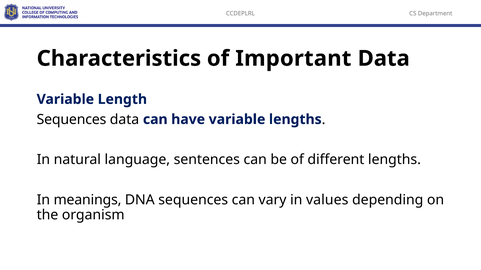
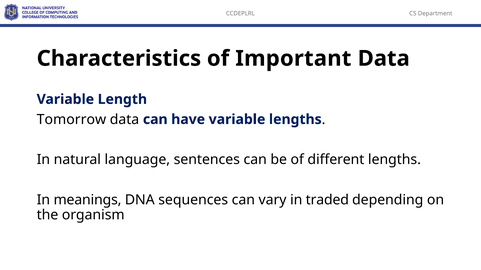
Sequences at (71, 120): Sequences -> Tomorrow
values: values -> traded
